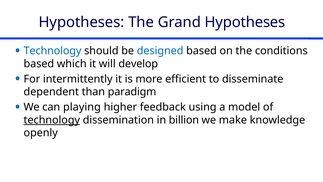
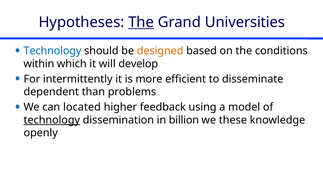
The at (141, 22) underline: none -> present
Grand Hypotheses: Hypotheses -> Universities
designed colour: blue -> orange
based at (39, 64): based -> within
paradigm: paradigm -> problems
playing: playing -> located
make: make -> these
